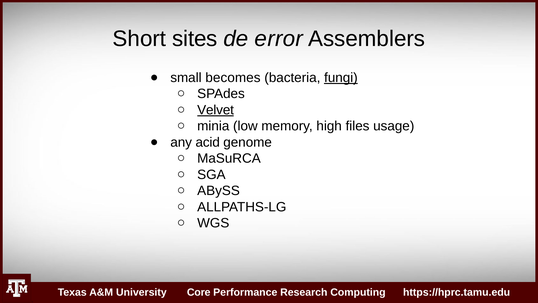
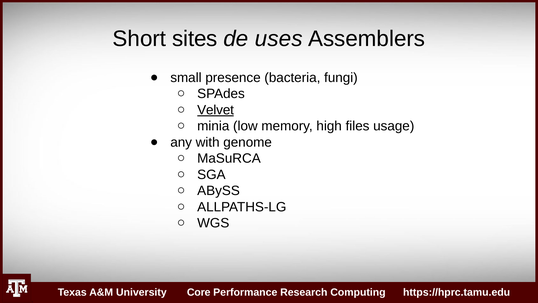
error: error -> uses
becomes: becomes -> presence
fungi underline: present -> none
acid: acid -> with
